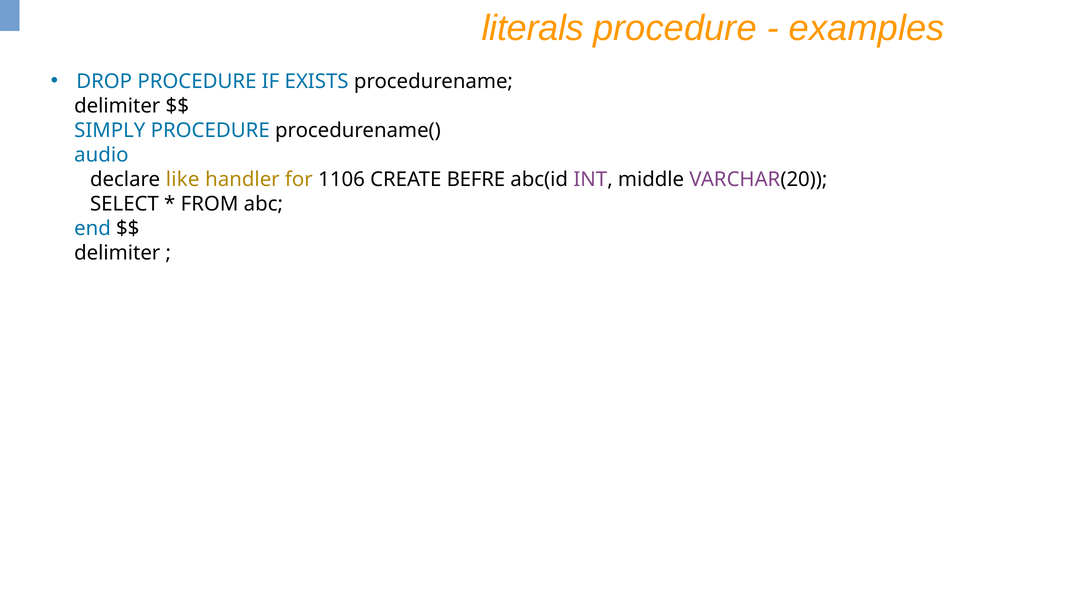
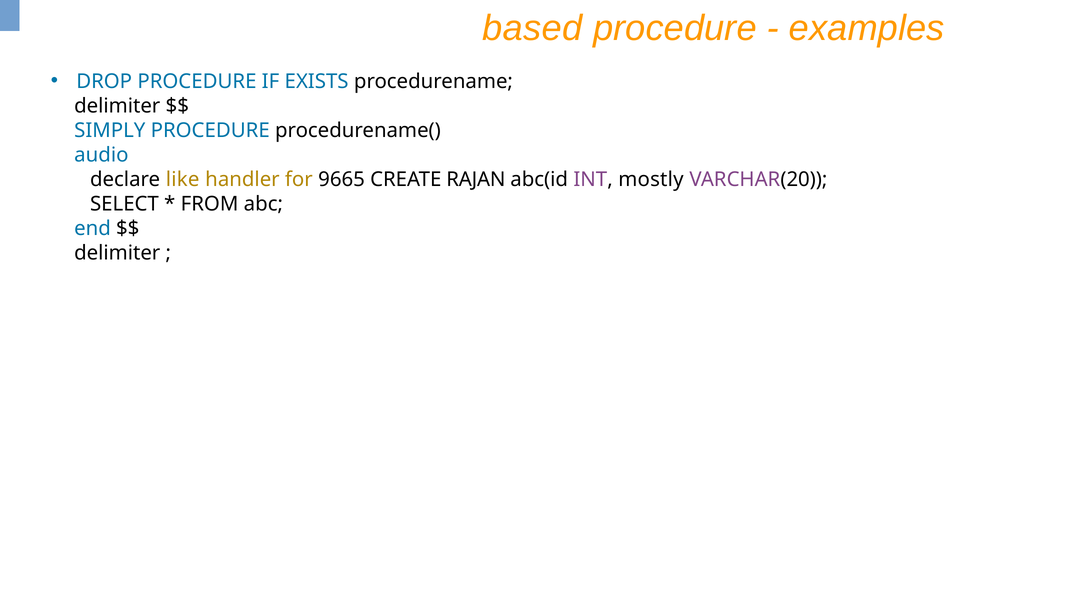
literals: literals -> based
1106: 1106 -> 9665
BEFRE: BEFRE -> RAJAN
middle: middle -> mostly
